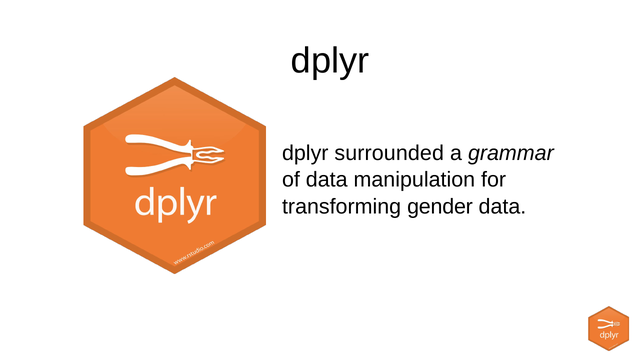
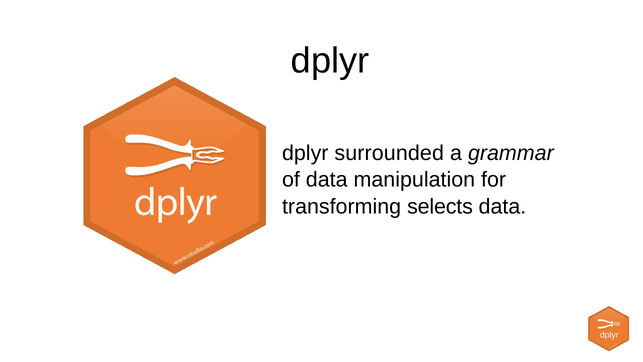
gender: gender -> selects
